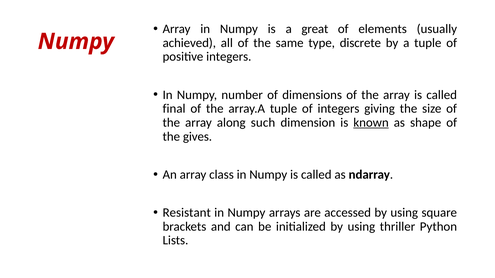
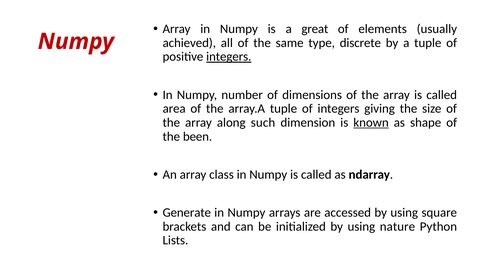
integers at (229, 57) underline: none -> present
final: final -> area
gives: gives -> been
Resistant: Resistant -> Generate
thriller: thriller -> nature
